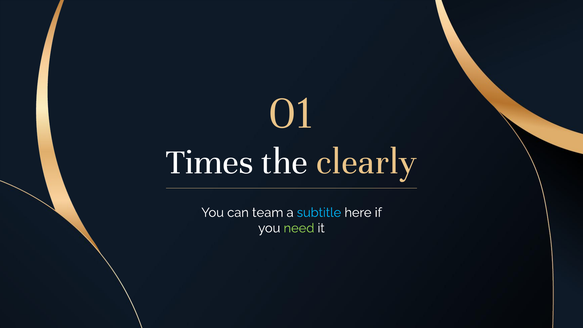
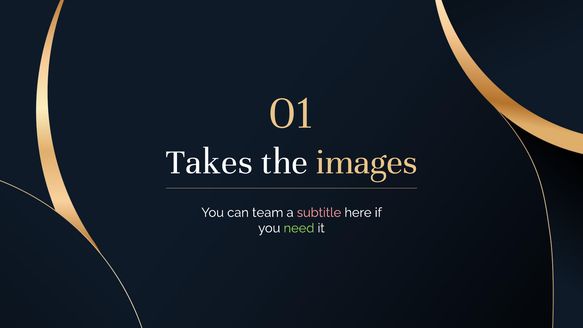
Times: Times -> Takes
clearly: clearly -> images
subtitle colour: light blue -> pink
